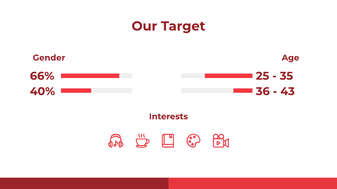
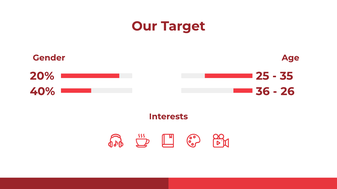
66%: 66% -> 20%
43: 43 -> 26
